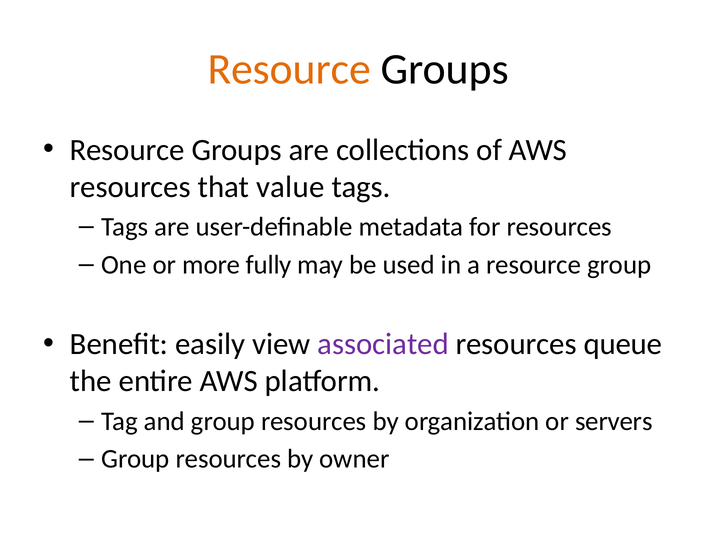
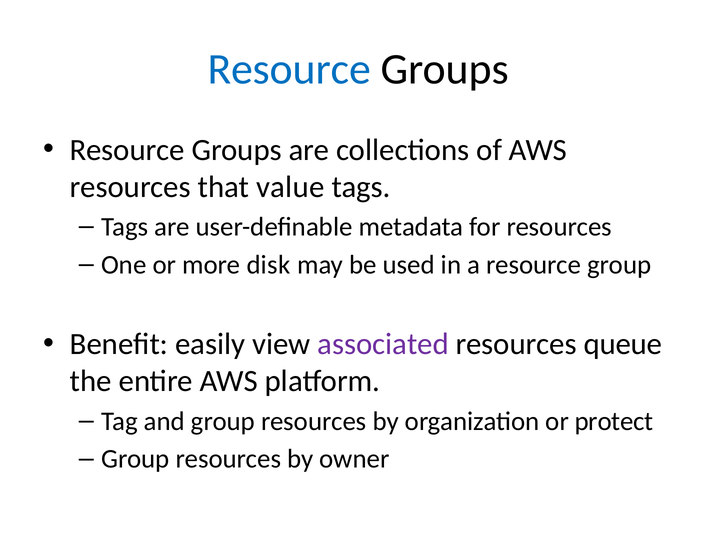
Resource at (289, 69) colour: orange -> blue
fully: fully -> disk
servers: servers -> protect
